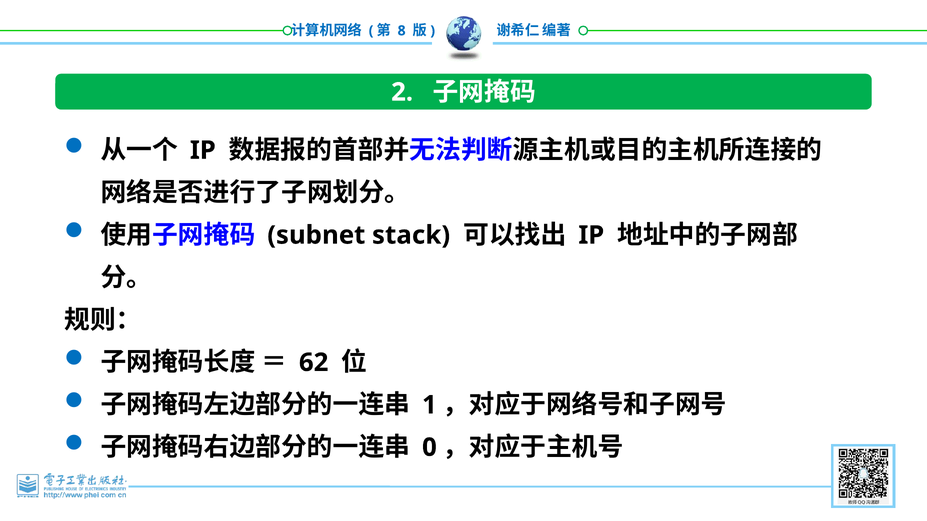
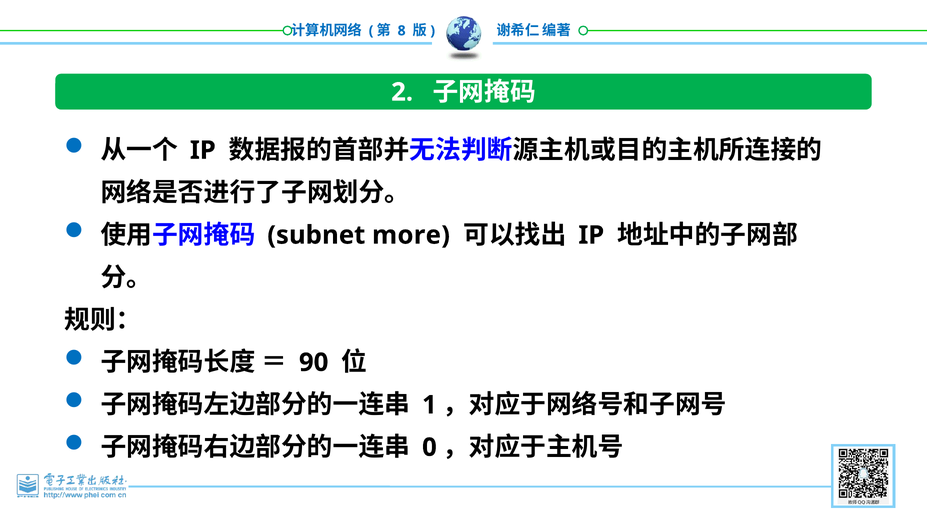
stack: stack -> more
62: 62 -> 90
